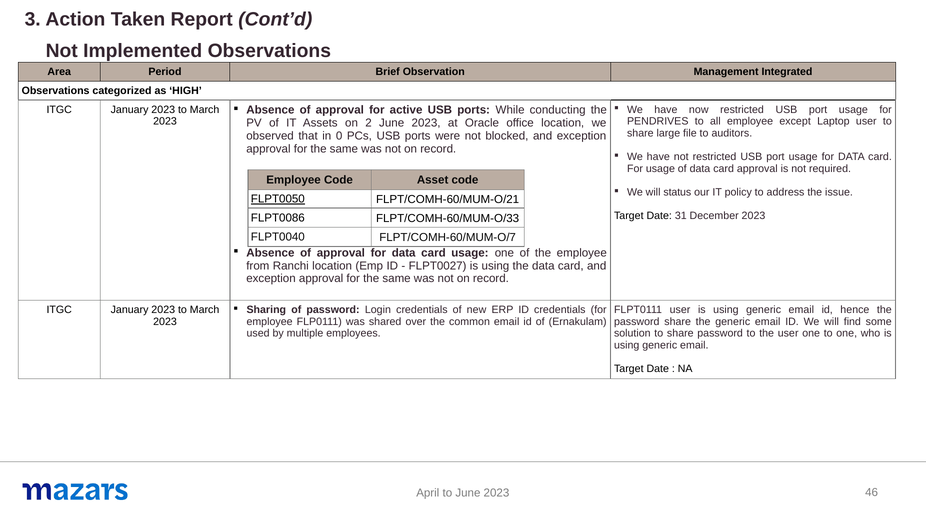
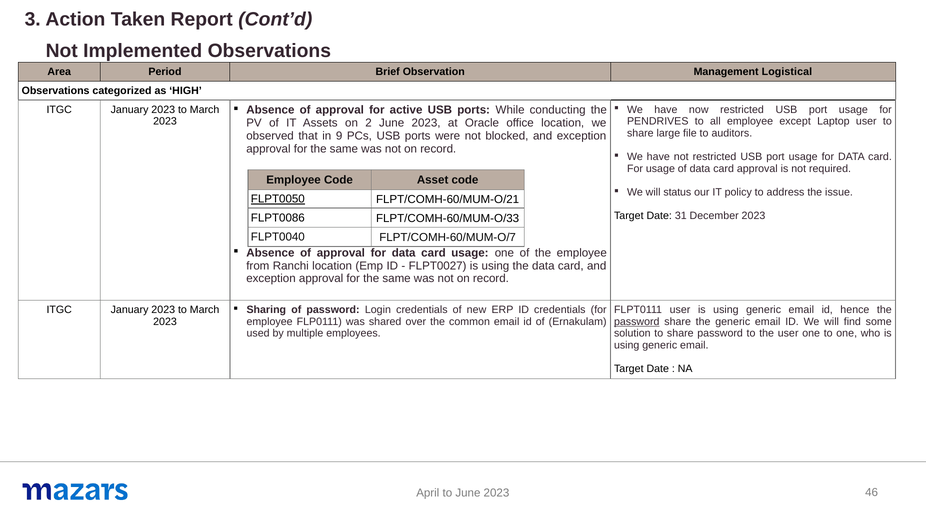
Integrated: Integrated -> Logistical
0: 0 -> 9
password at (637, 322) underline: none -> present
